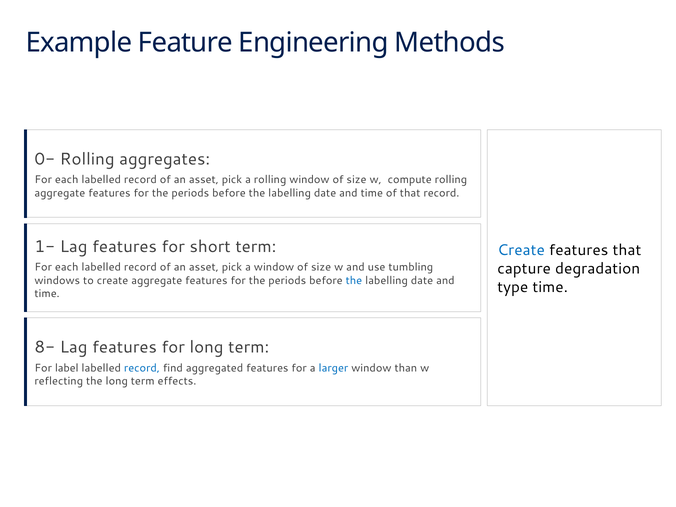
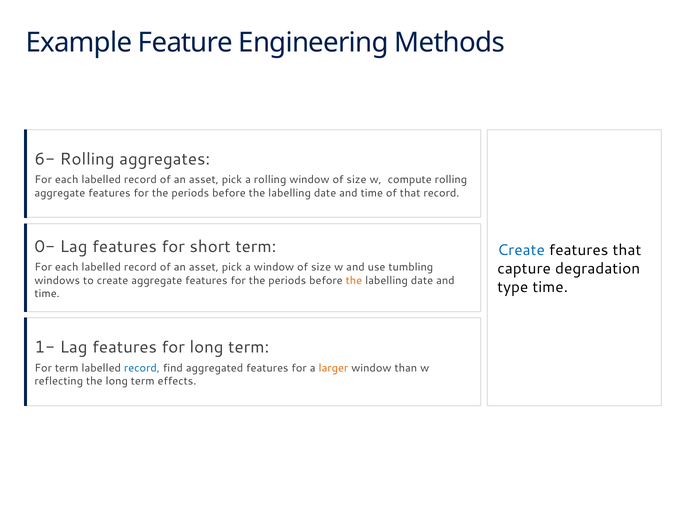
0-: 0- -> 6-
1-: 1- -> 0-
the at (354, 281) colour: blue -> orange
8-: 8- -> 1-
For label: label -> term
larger colour: blue -> orange
